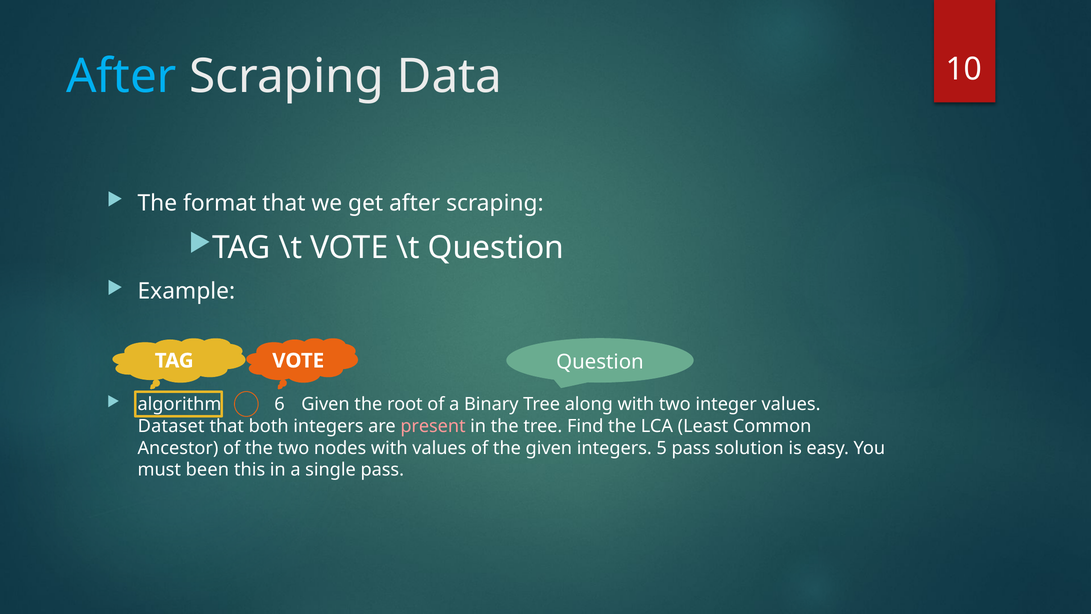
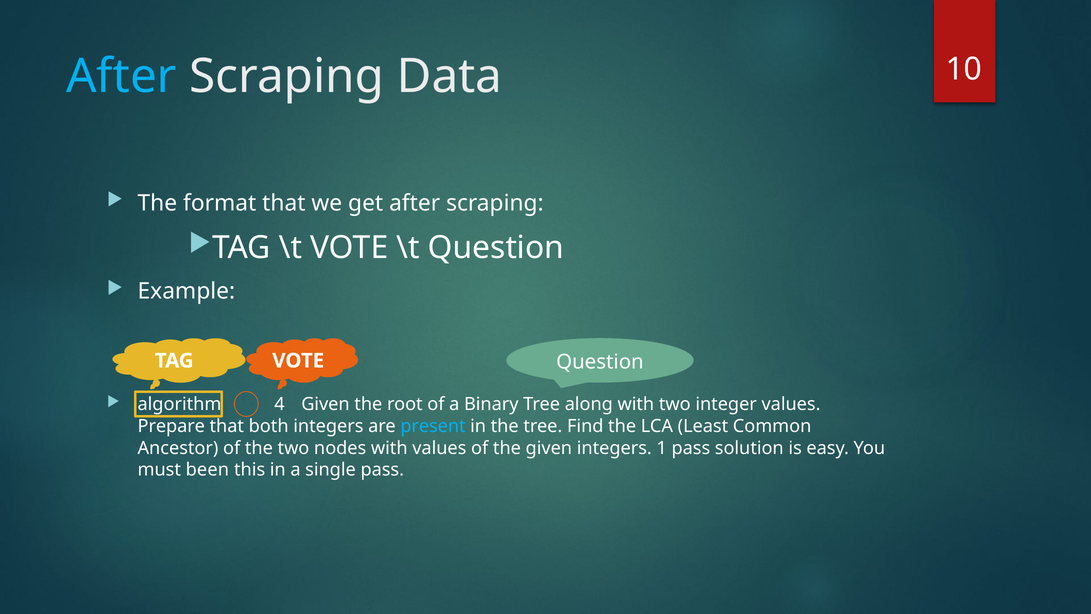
6: 6 -> 4
Dataset: Dataset -> Prepare
present colour: pink -> light blue
5: 5 -> 1
